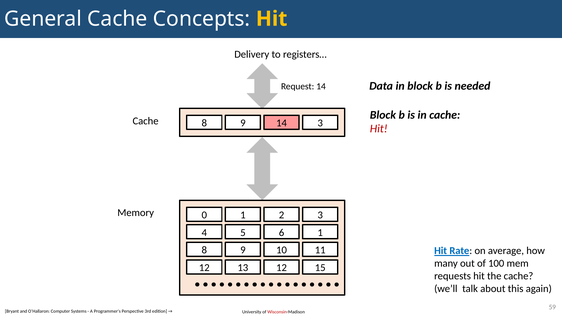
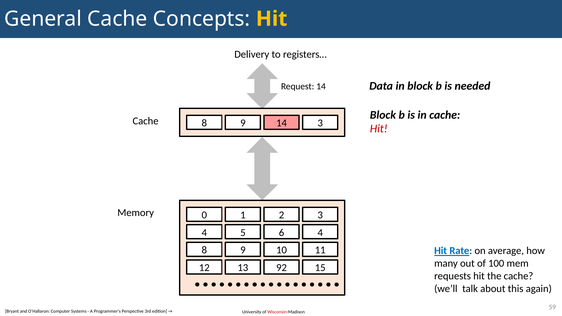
6 1: 1 -> 4
13 12: 12 -> 92
